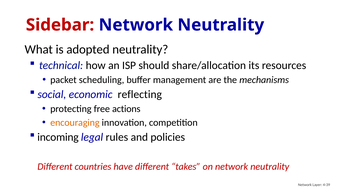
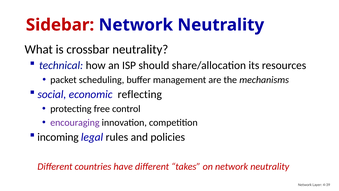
adopted: adopted -> crossbar
actions: actions -> control
encouraging colour: orange -> purple
